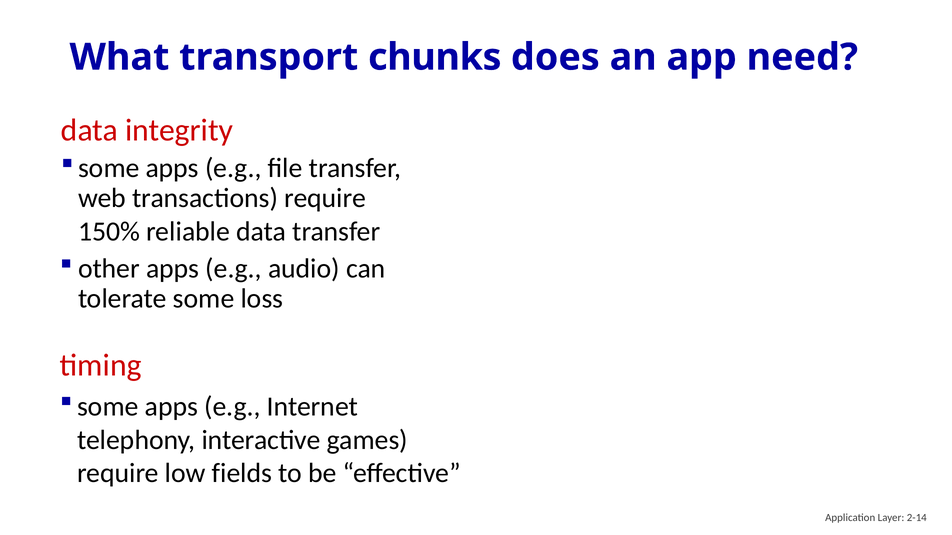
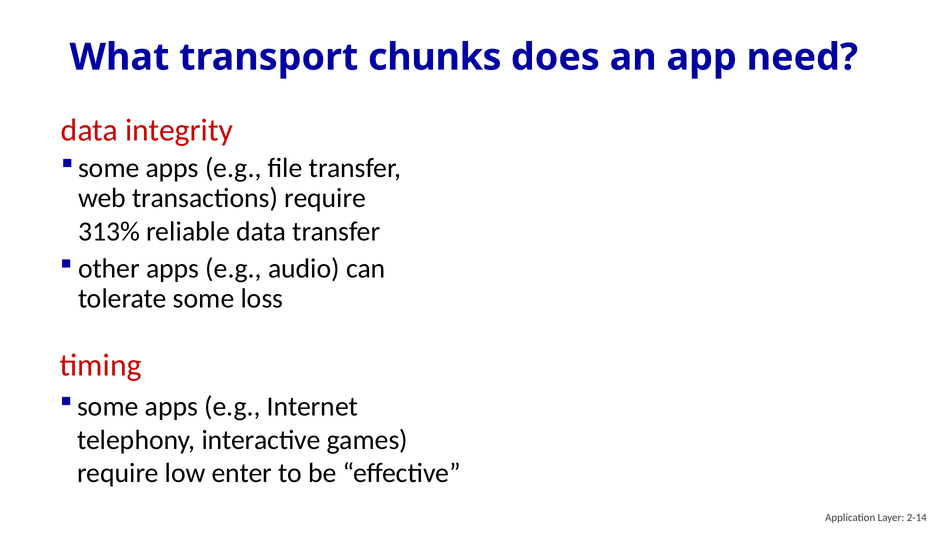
150%: 150% -> 313%
fields: fields -> enter
